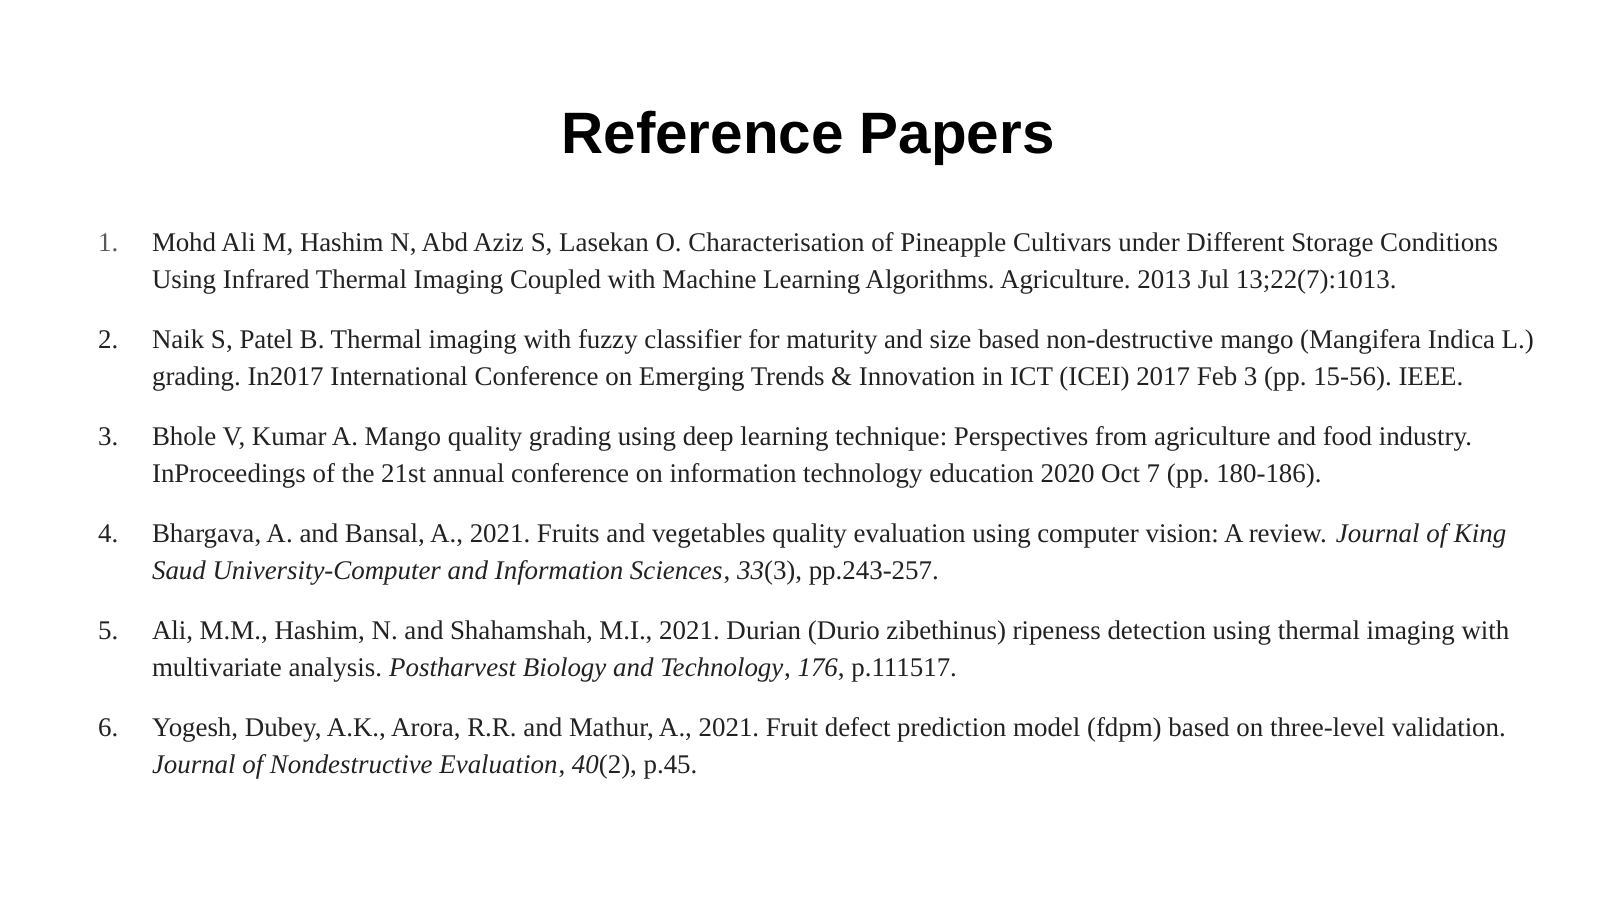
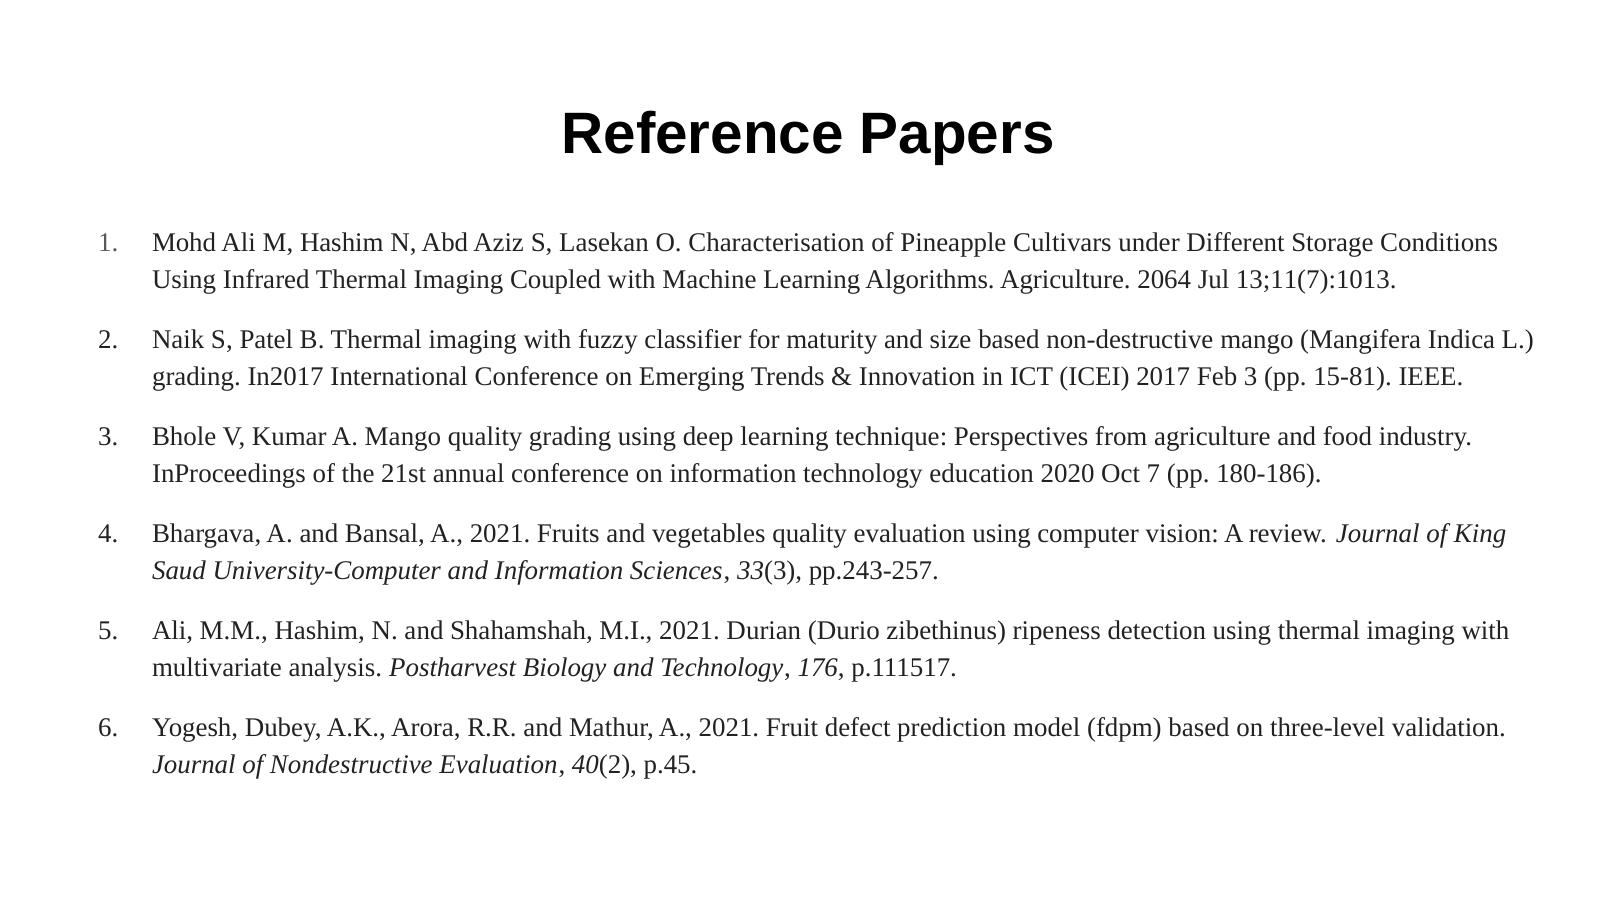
2013: 2013 -> 2064
13;22(7):1013: 13;22(7):1013 -> 13;11(7):1013
15-56: 15-56 -> 15-81
